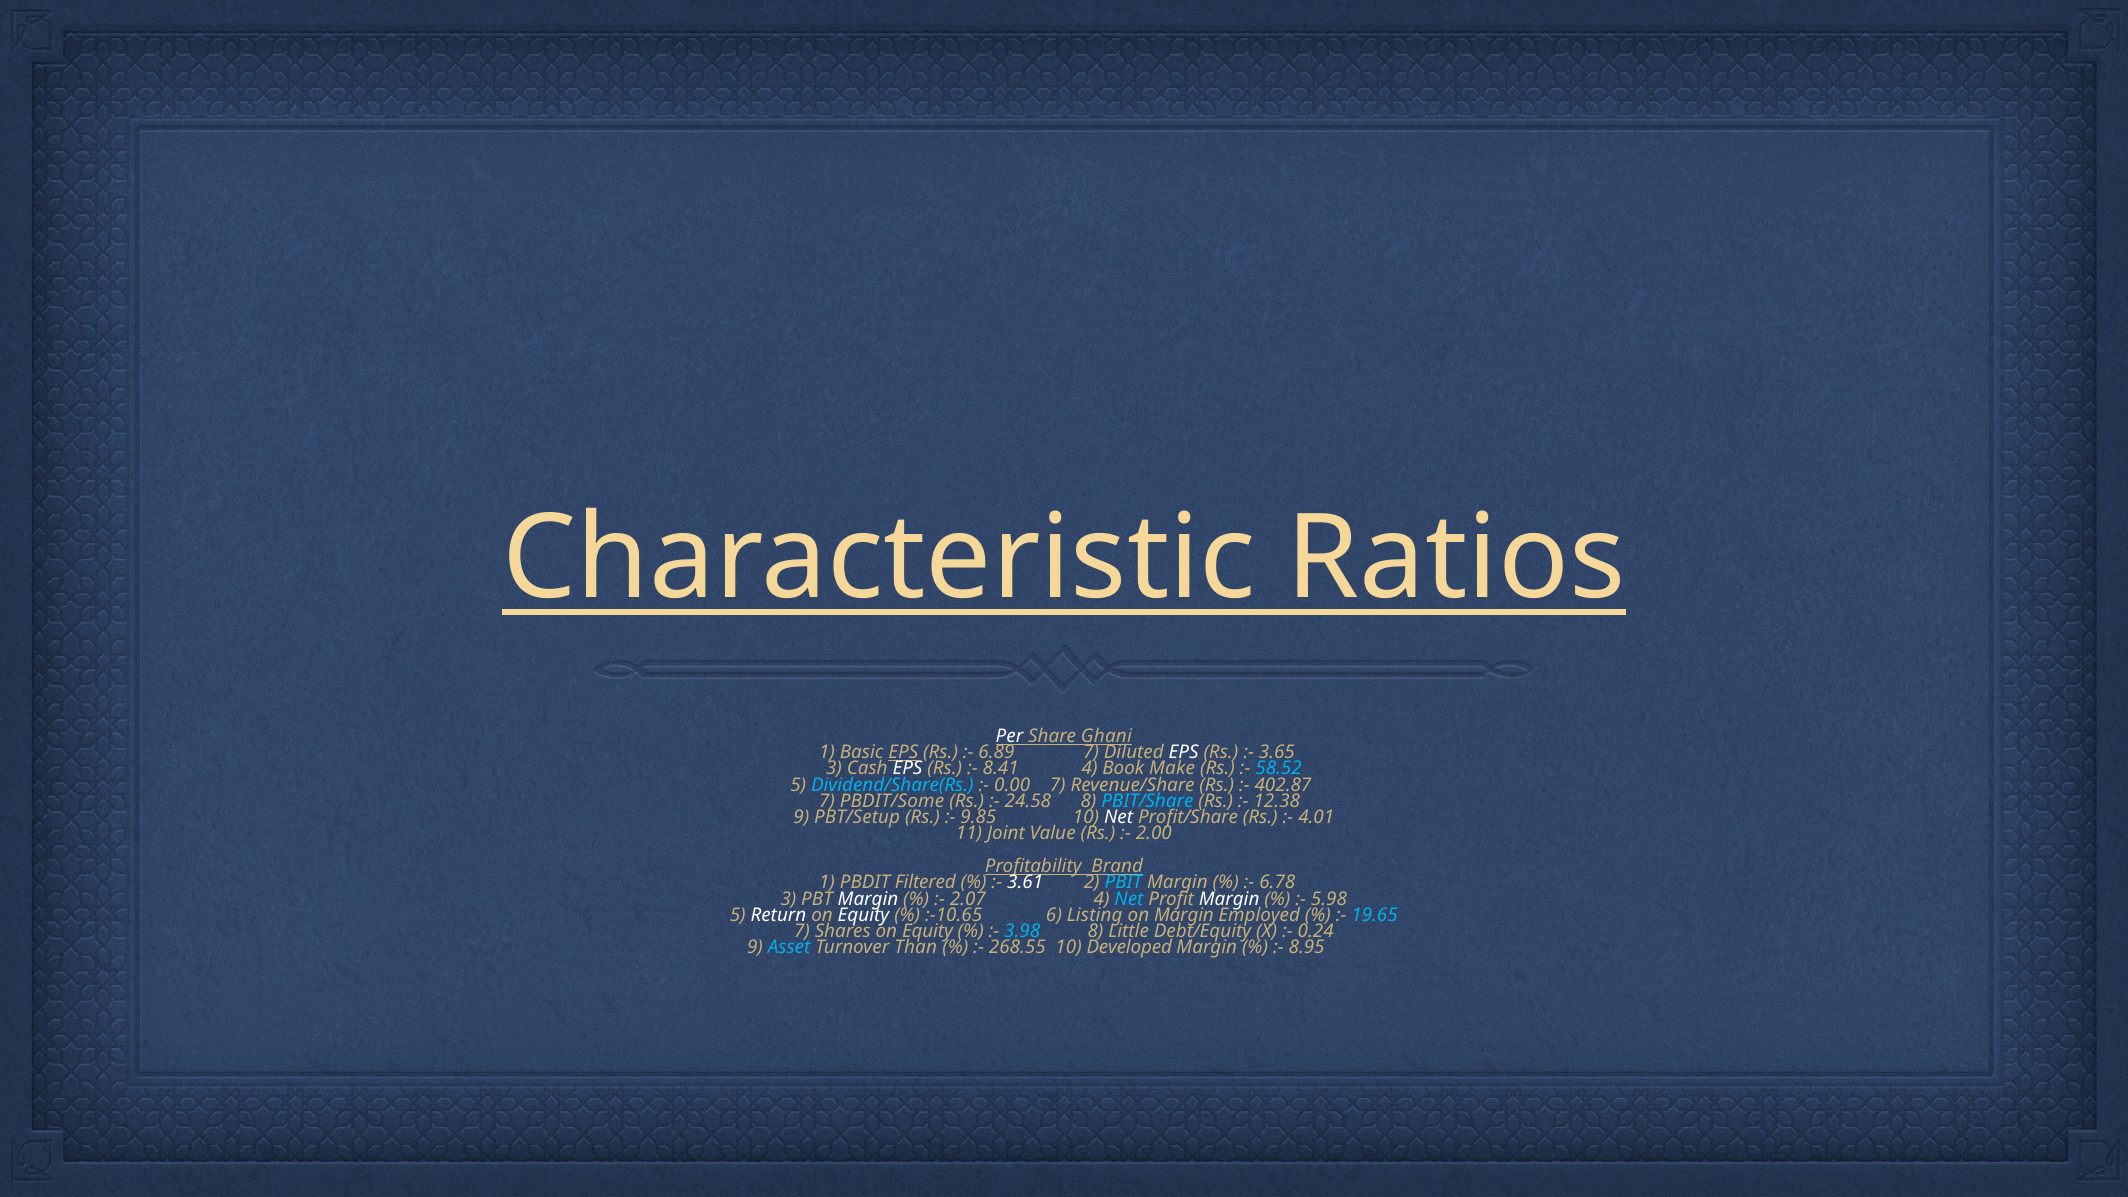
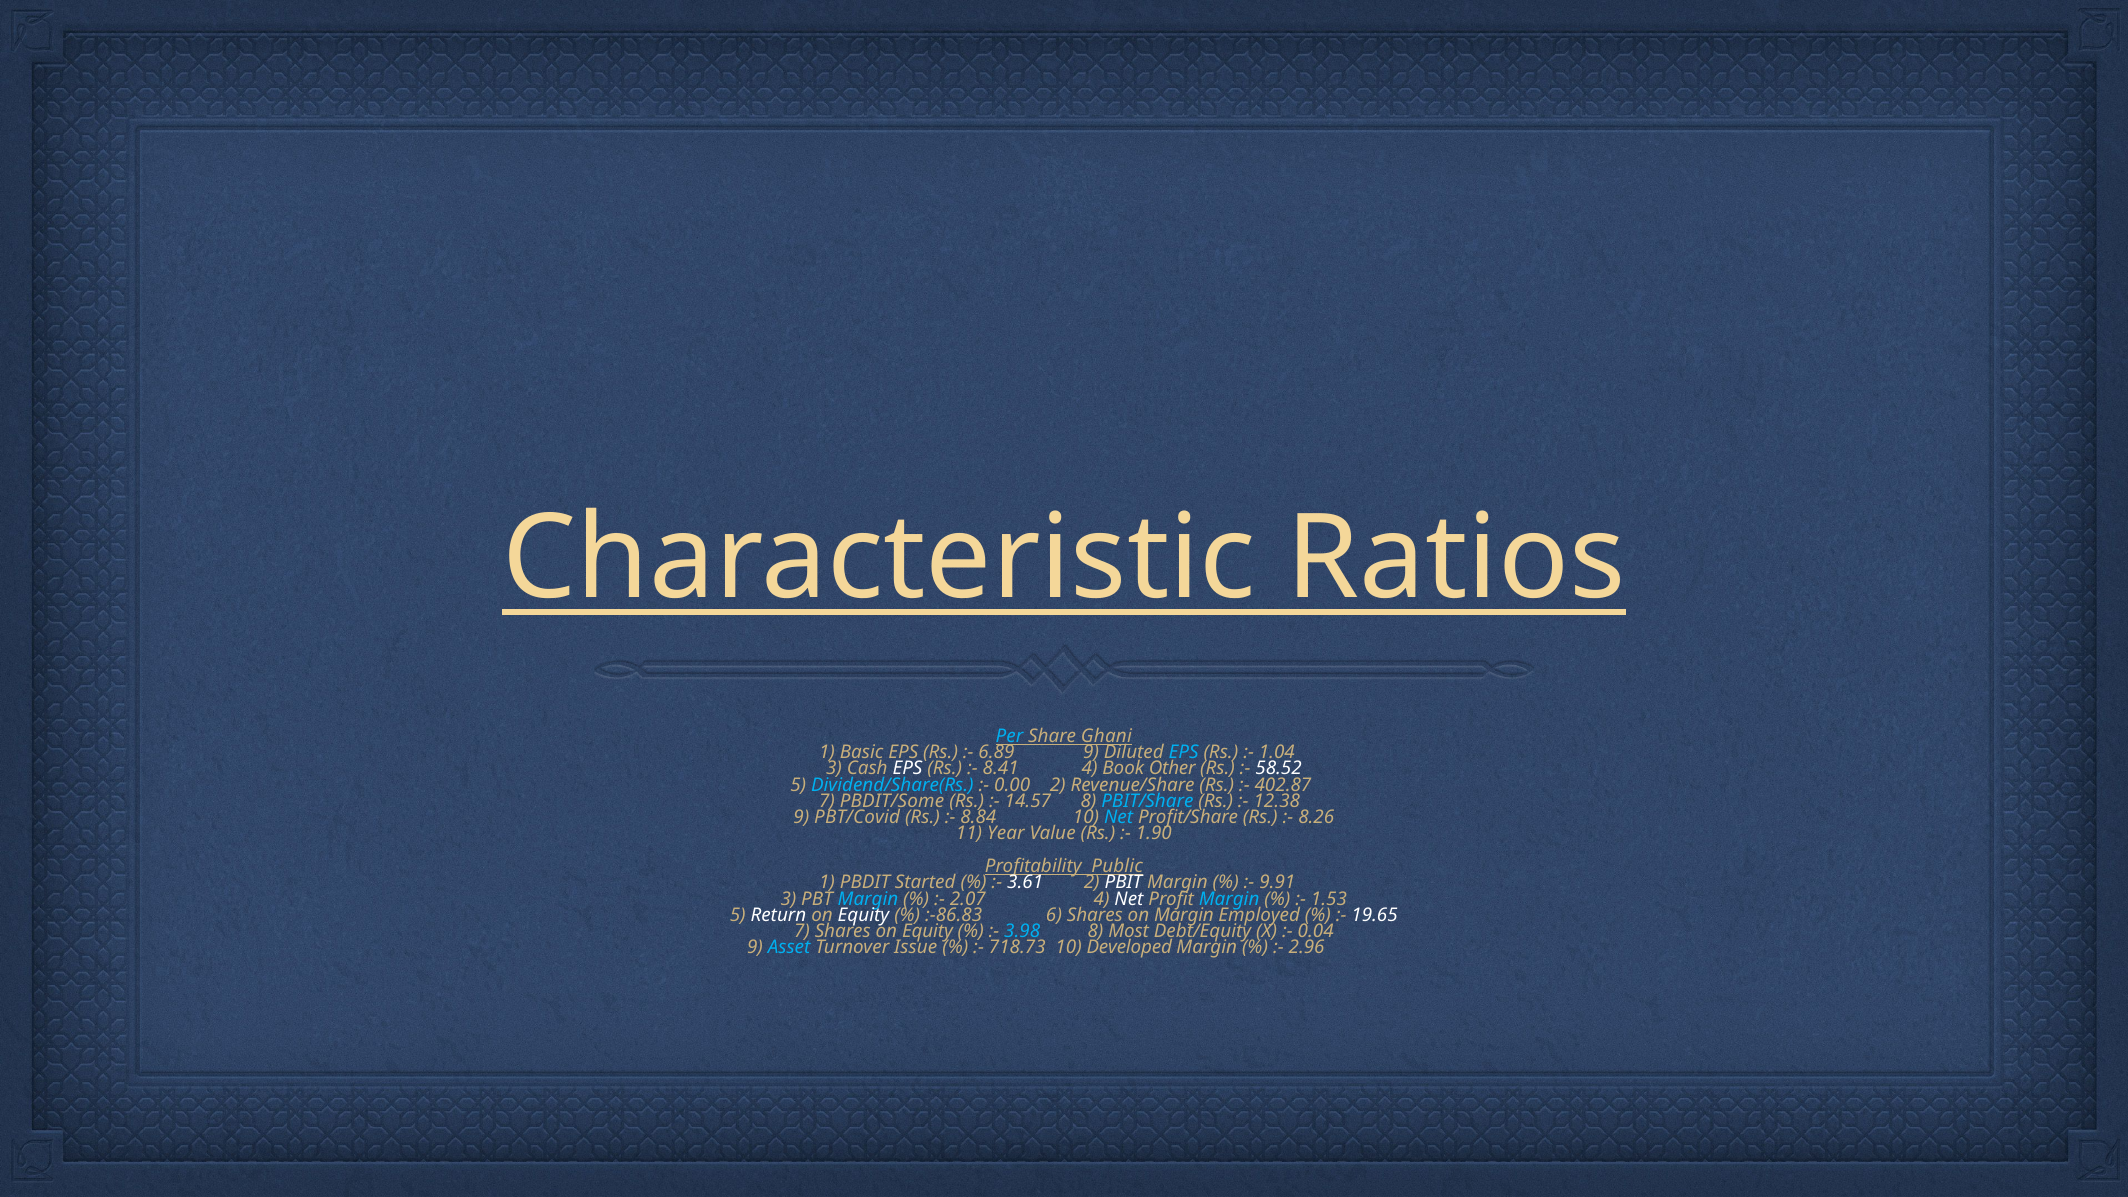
Per colour: white -> light blue
EPS at (903, 752) underline: present -> none
6.89 7: 7 -> 9
EPS at (1184, 752) colour: white -> light blue
3.65: 3.65 -> 1.04
Make: Make -> Other
58.52 colour: light blue -> white
0.00 7: 7 -> 2
24.58: 24.58 -> 14.57
PBT/Setup: PBT/Setup -> PBT/Covid
9.85: 9.85 -> 8.84
Net at (1119, 817) colour: white -> light blue
4.01: 4.01 -> 8.26
Joint: Joint -> Year
2.00: 2.00 -> 1.90
Brand: Brand -> Public
Filtered: Filtered -> Started
PBIT colour: light blue -> white
6.78: 6.78 -> 9.91
Margin at (868, 899) colour: white -> light blue
Net at (1129, 899) colour: light blue -> white
Margin at (1229, 899) colour: white -> light blue
5.98: 5.98 -> 1.53
:-10.65: :-10.65 -> :-86.83
6 Listing: Listing -> Shares
19.65 colour: light blue -> white
Little: Little -> Most
0.24: 0.24 -> 0.04
Than: Than -> Issue
268.55: 268.55 -> 718.73
8.95: 8.95 -> 2.96
